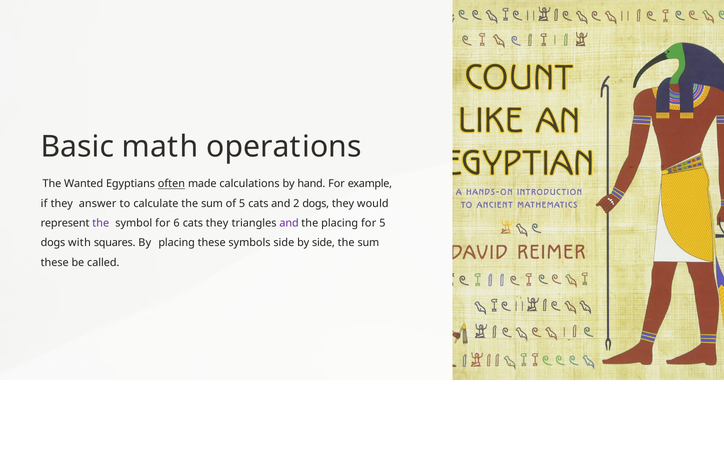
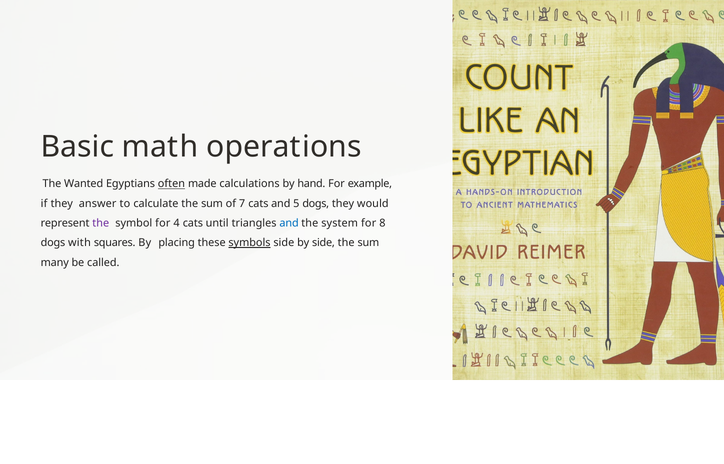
of 5: 5 -> 7
2: 2 -> 5
6: 6 -> 4
cats they: they -> until
and at (289, 223) colour: purple -> blue
the placing: placing -> system
for 5: 5 -> 8
symbols underline: none -> present
these at (55, 263): these -> many
